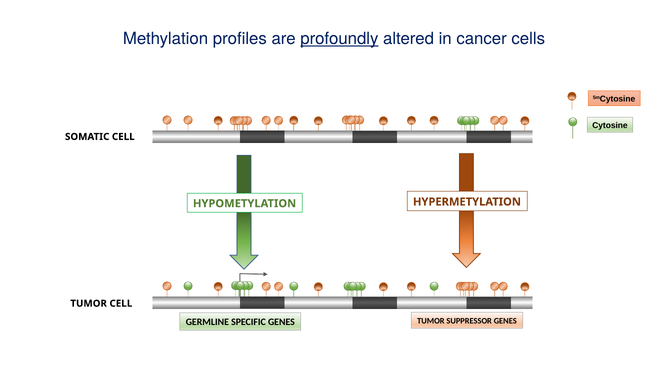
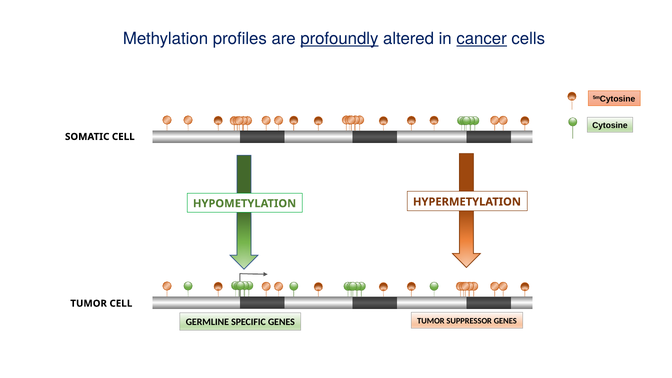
cancer underline: none -> present
